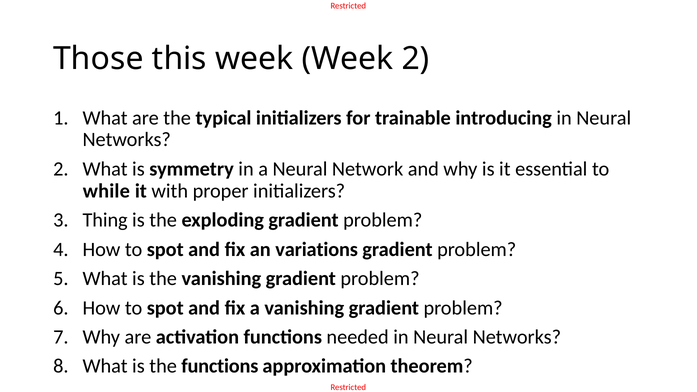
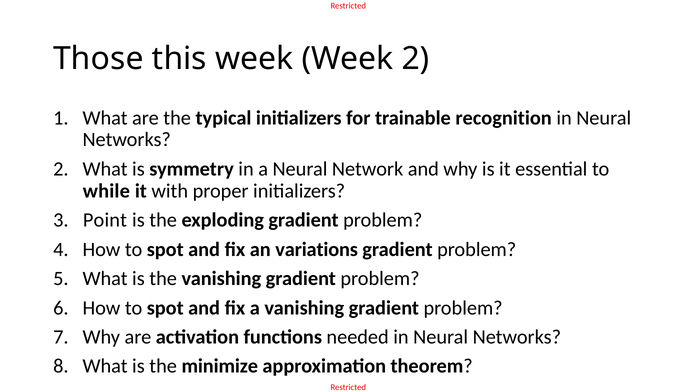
introducing: introducing -> recognition
Thing: Thing -> Point
the functions: functions -> minimize
